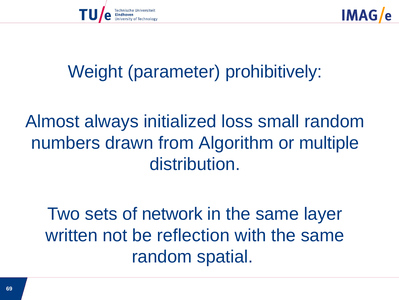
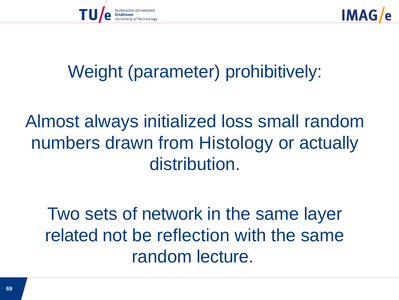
Algorithm: Algorithm -> Histology
multiple: multiple -> actually
written: written -> related
spatial: spatial -> lecture
